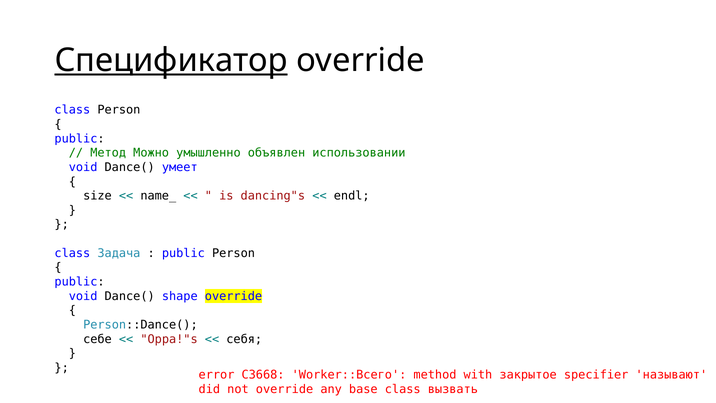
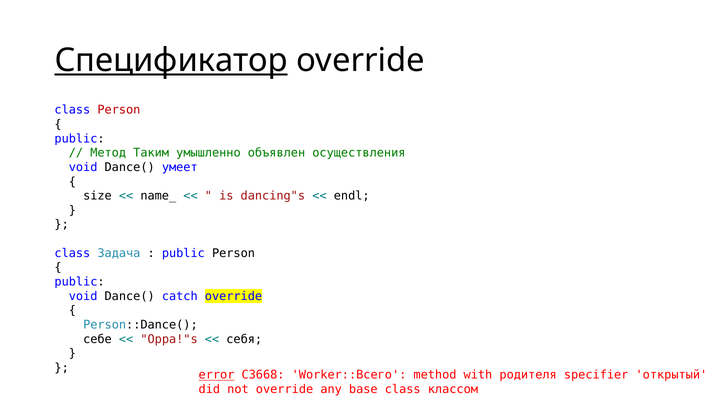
Person at (119, 110) colour: black -> red
Можно: Можно -> Таким
использовании: использовании -> осуществления
shape: shape -> catch
error underline: none -> present
закрытое: закрытое -> родителя
называют: называют -> открытый
вызвать: вызвать -> классом
